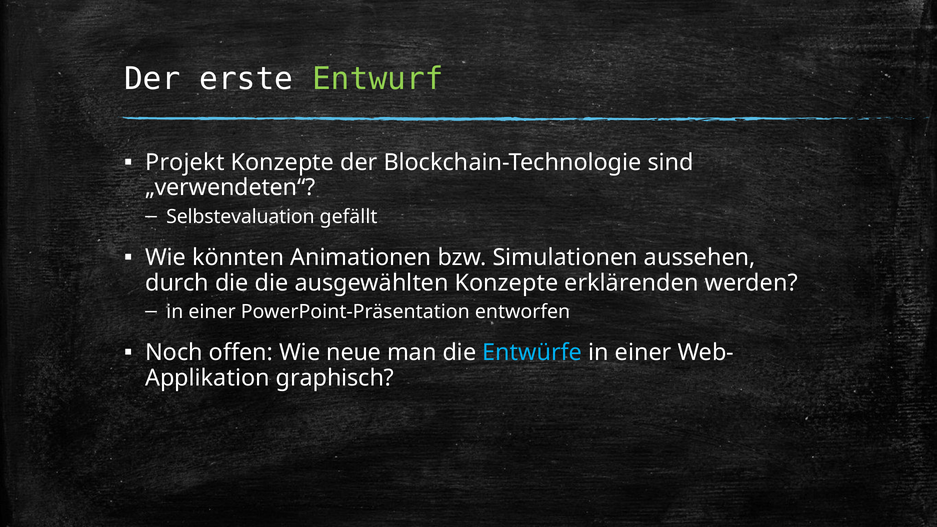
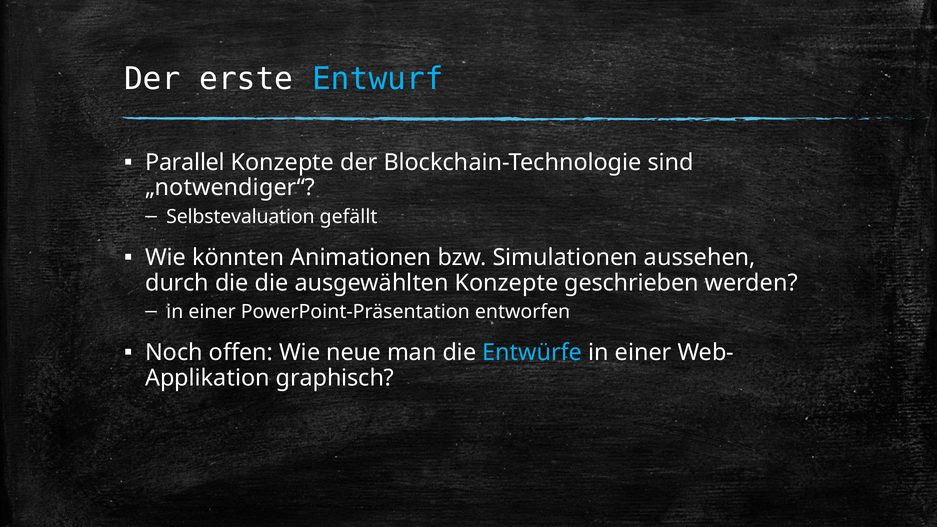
Entwurf colour: light green -> light blue
Projekt: Projekt -> Parallel
„verwendeten“: „verwendeten“ -> „notwendiger“
erklärenden: erklärenden -> geschrieben
